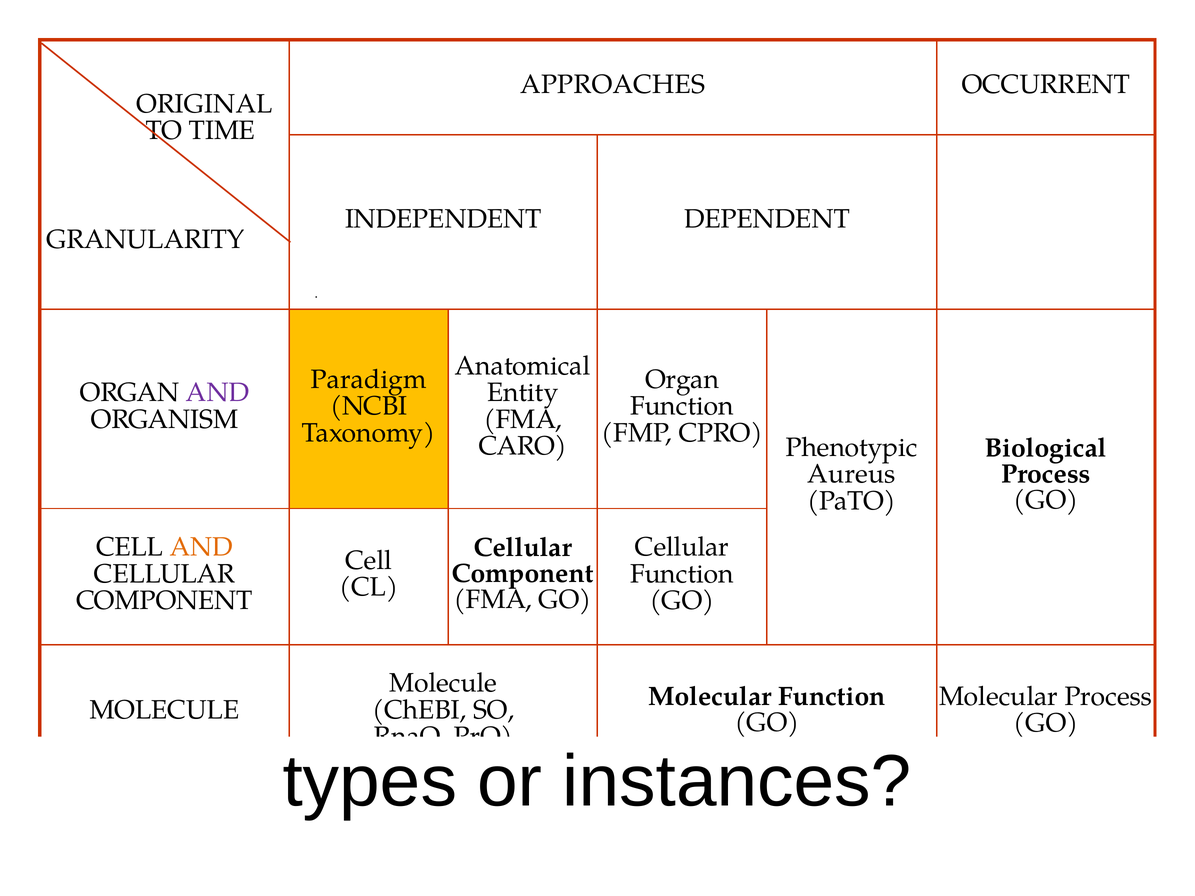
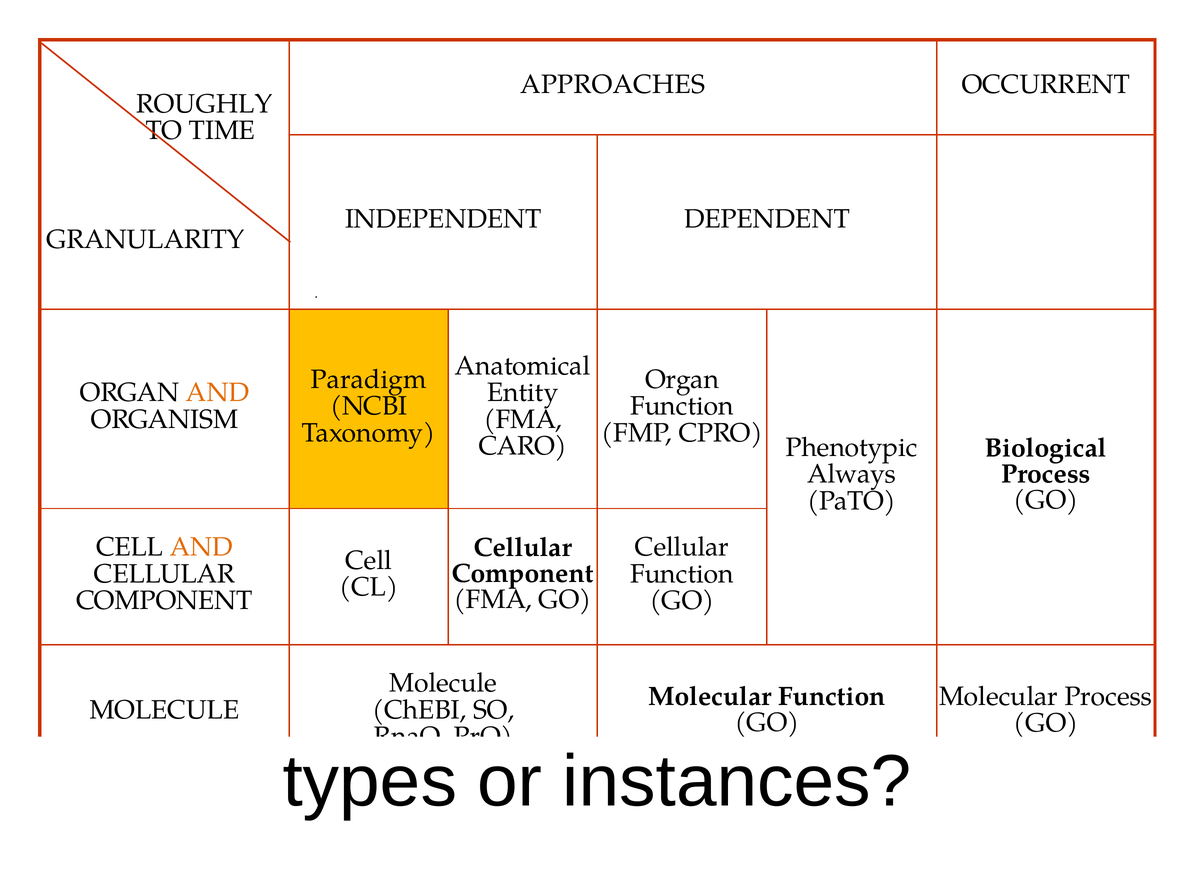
ORIGINAL: ORIGINAL -> ROUGHLY
AND at (217, 393) colour: purple -> orange
Aureus: Aureus -> Always
